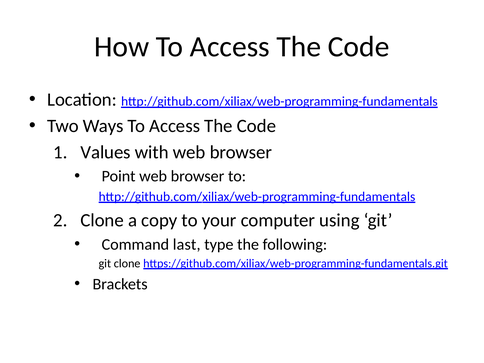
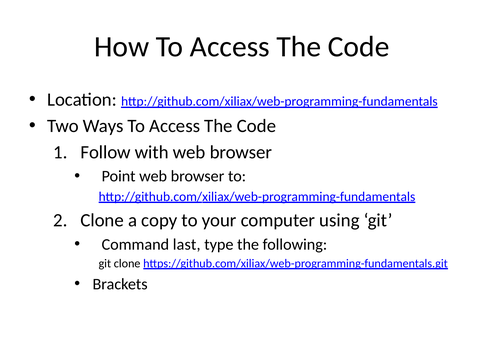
Values: Values -> Follow
